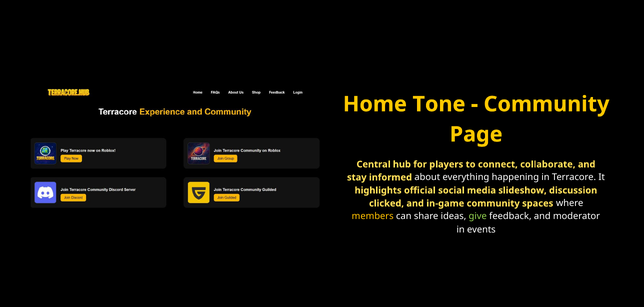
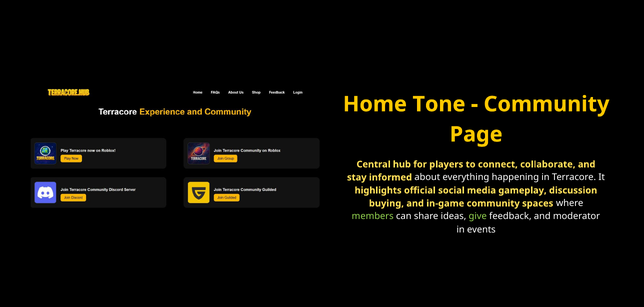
slideshow: slideshow -> gameplay
clicked: clicked -> buying
members colour: yellow -> light green
